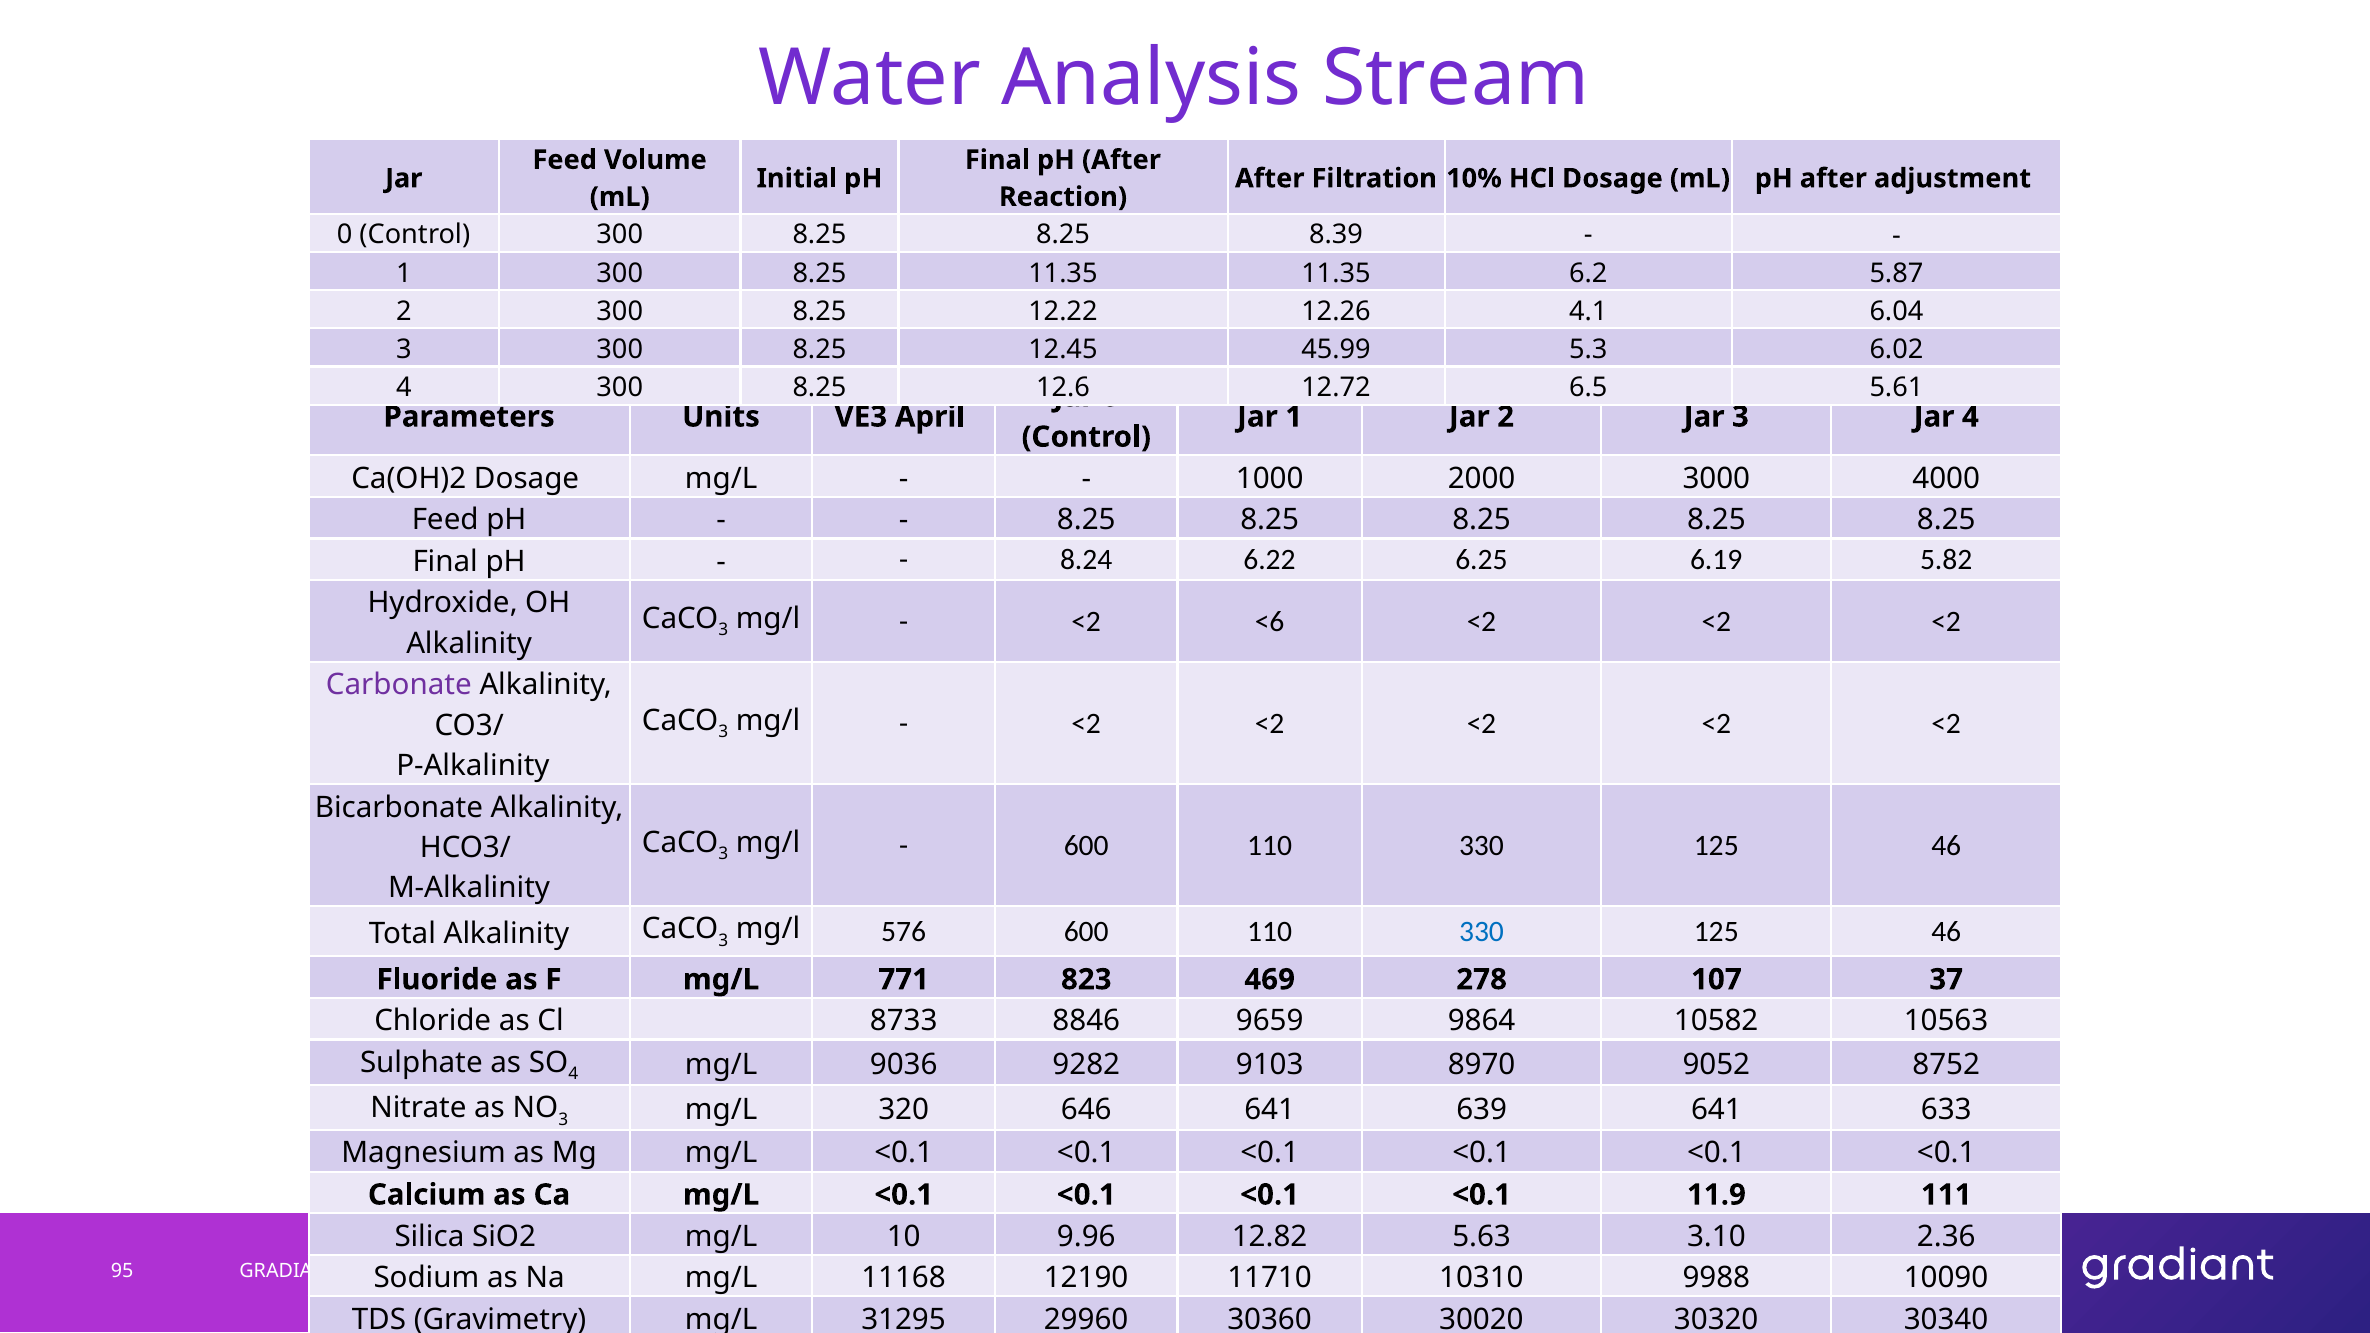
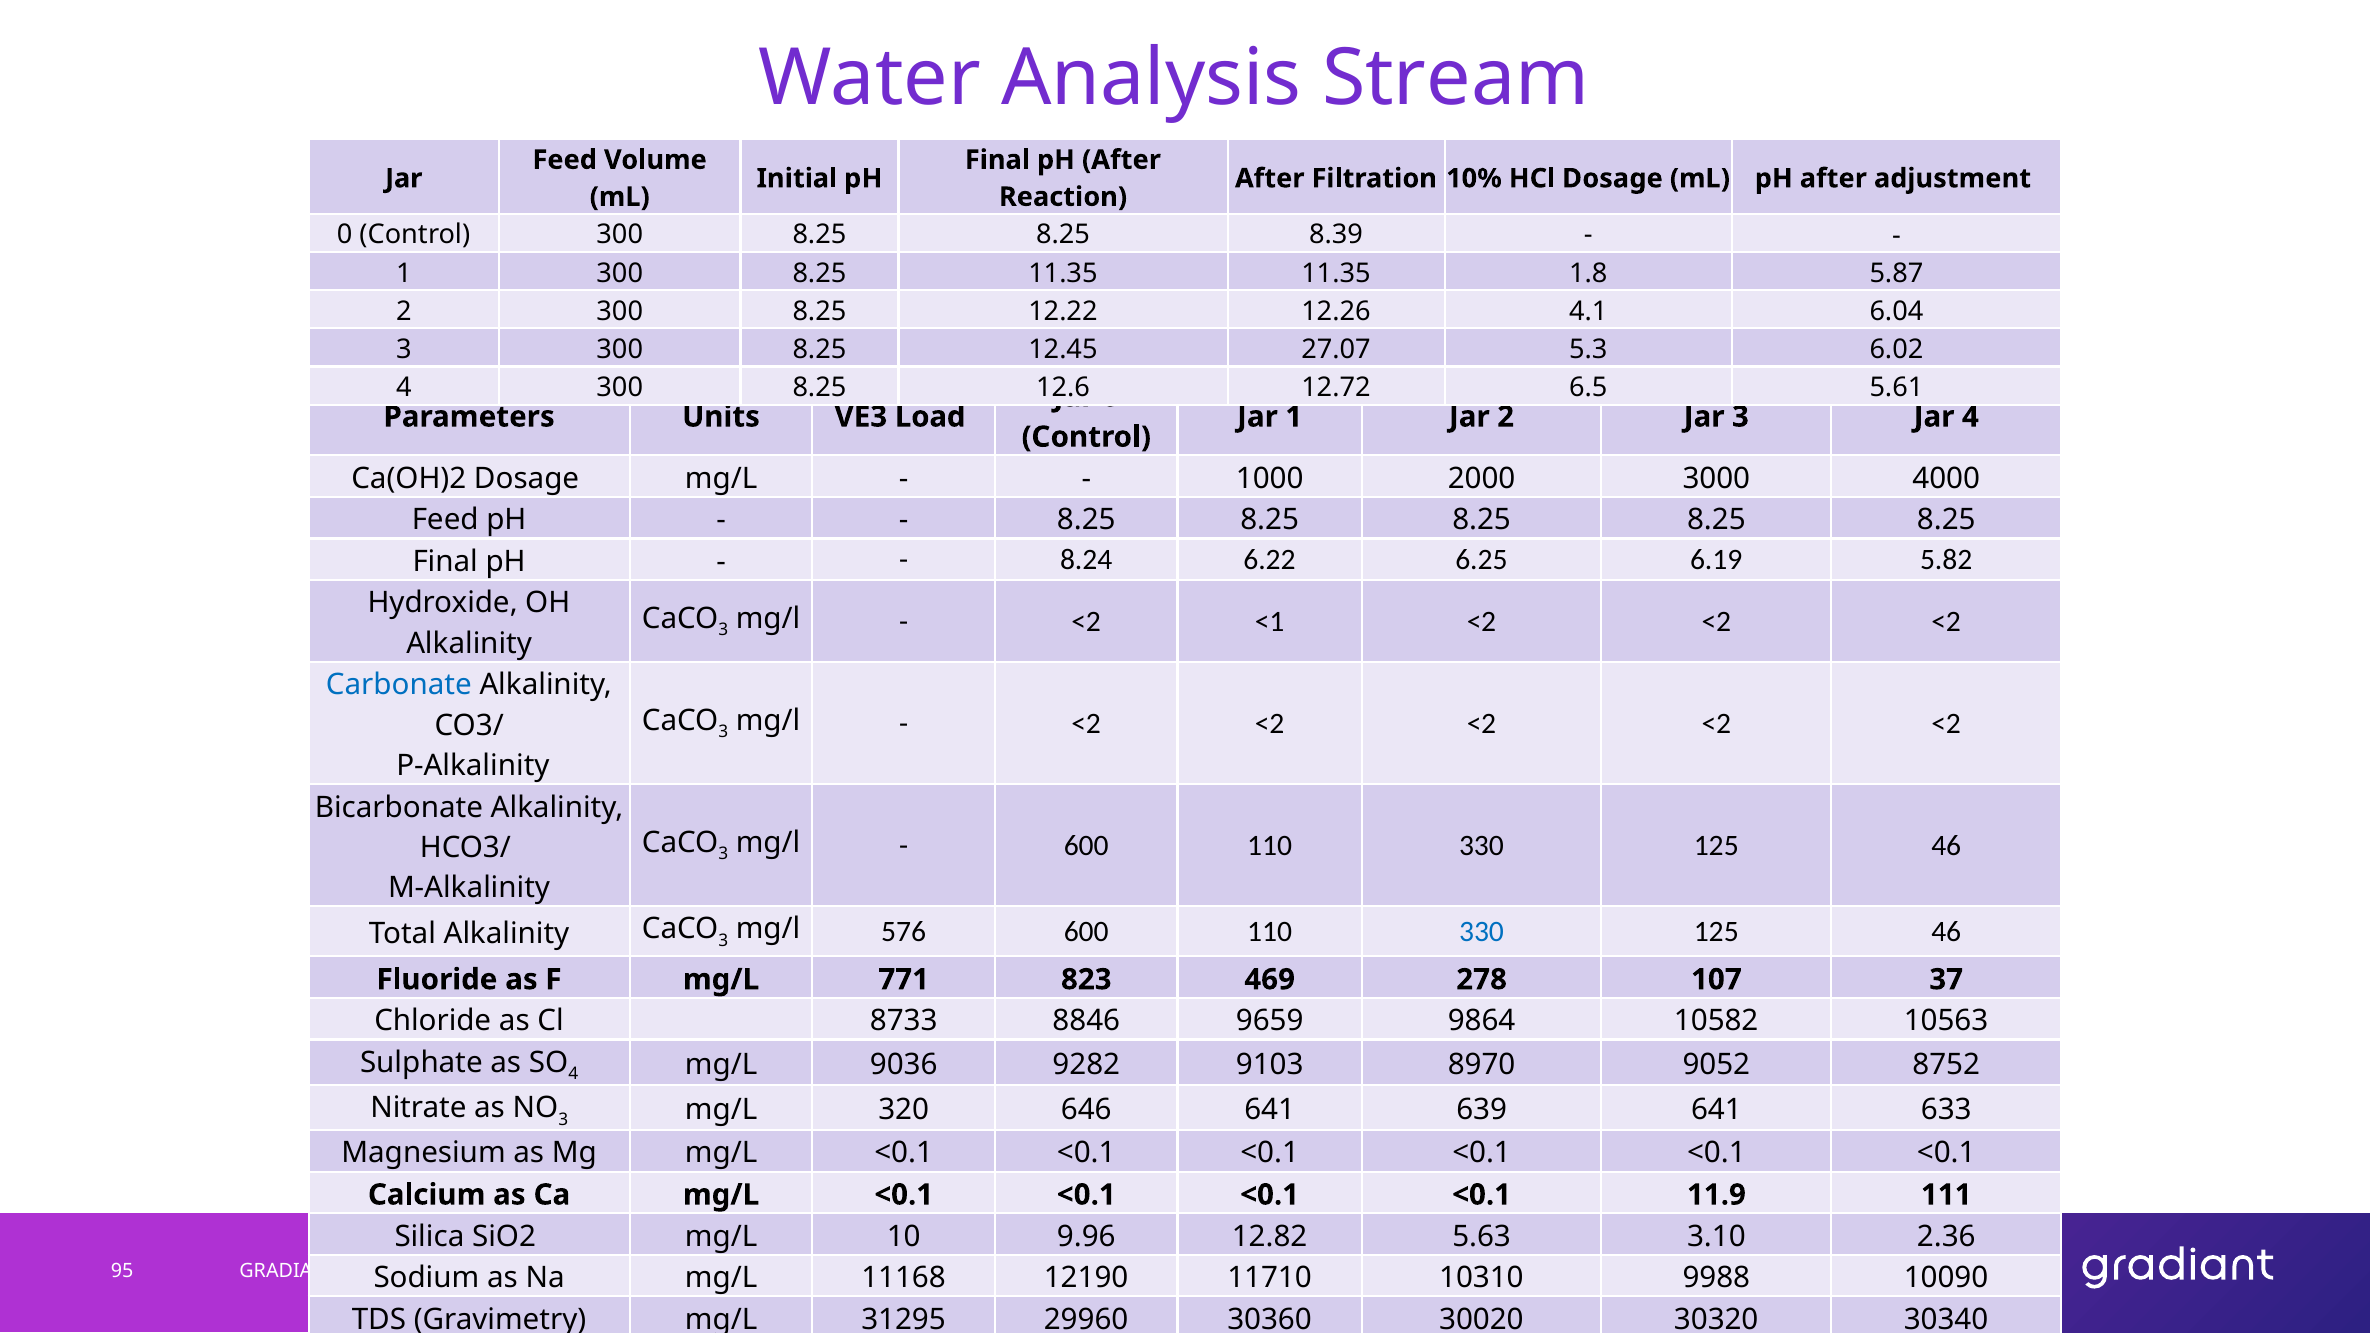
6.2: 6.2 -> 1.8
45.99: 45.99 -> 27.07
April: April -> Load
<6: <6 -> <1
Carbonate colour: purple -> blue
